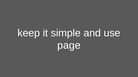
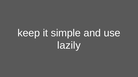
page: page -> lazily
